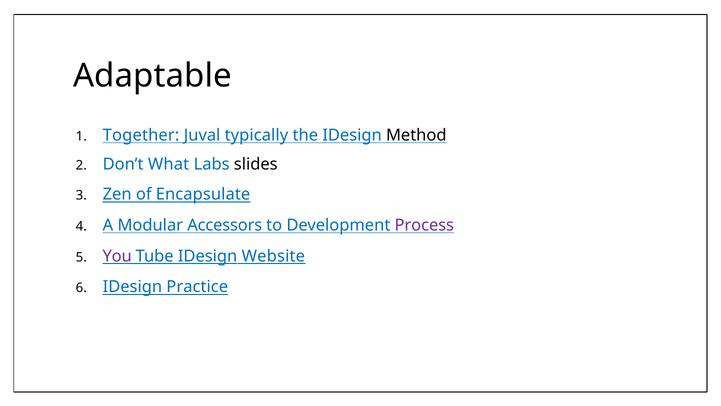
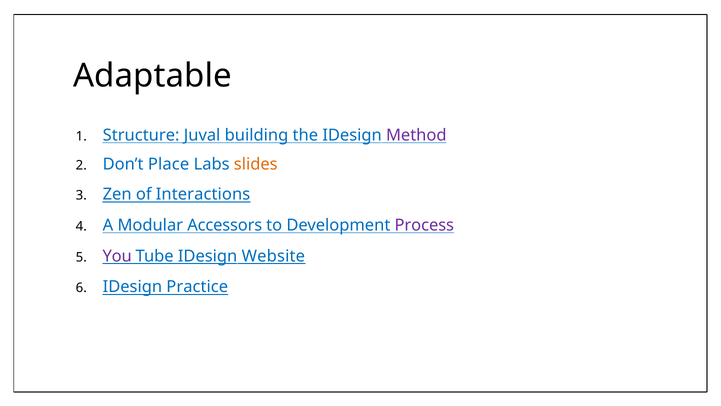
Together: Together -> Structure
typically: typically -> building
Method colour: black -> purple
What: What -> Place
slides colour: black -> orange
Encapsulate: Encapsulate -> Interactions
